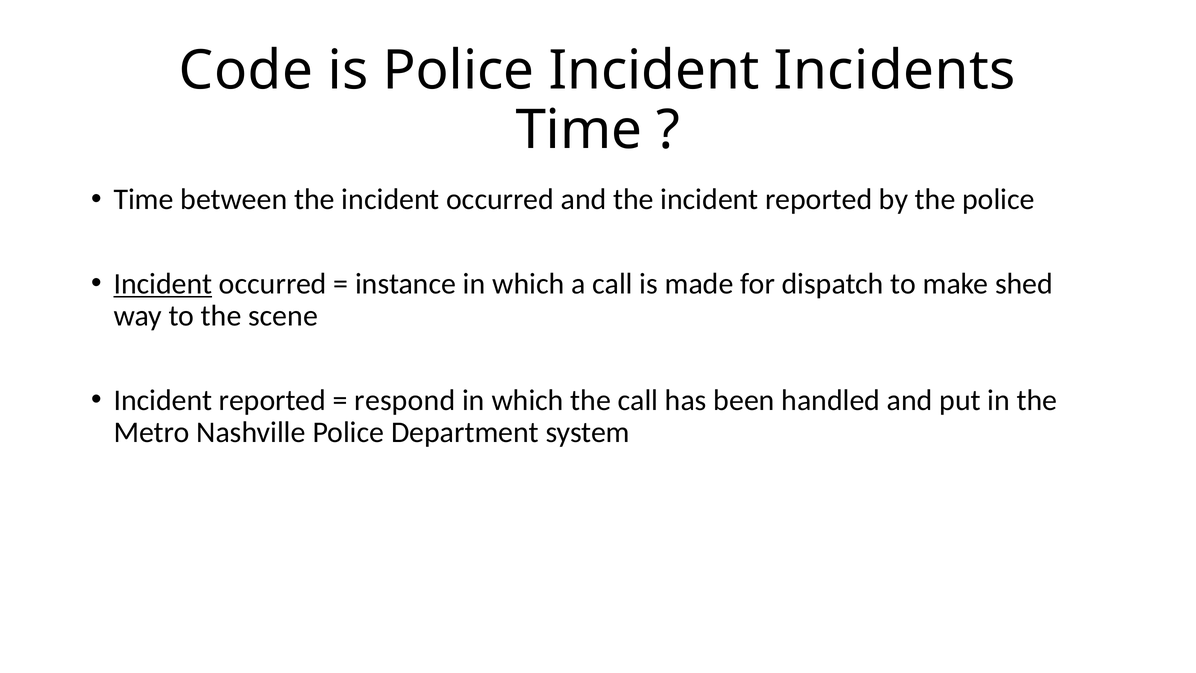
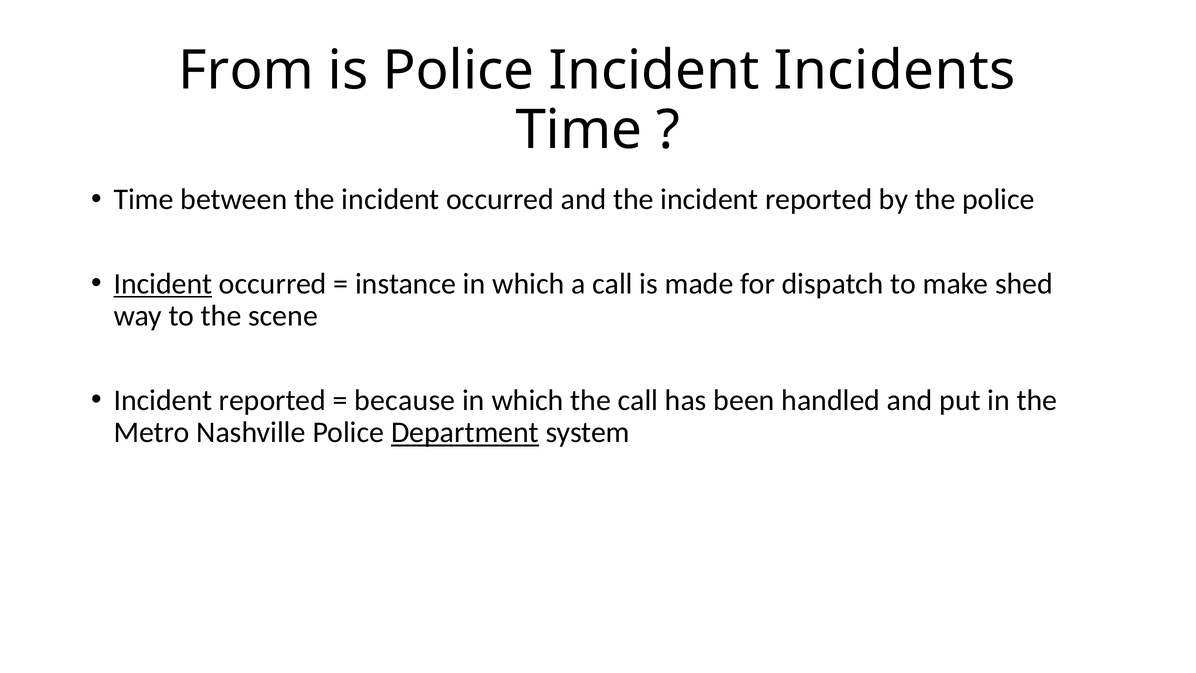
Code: Code -> From
respond: respond -> because
Department underline: none -> present
